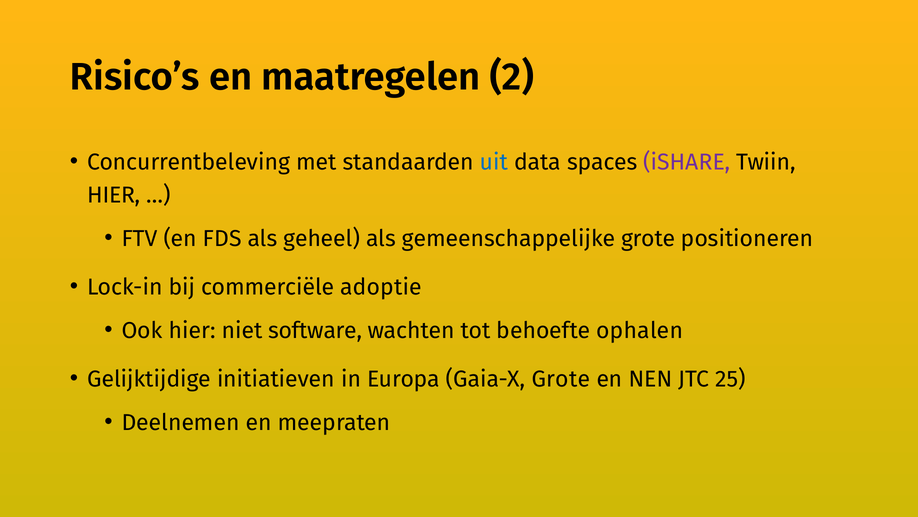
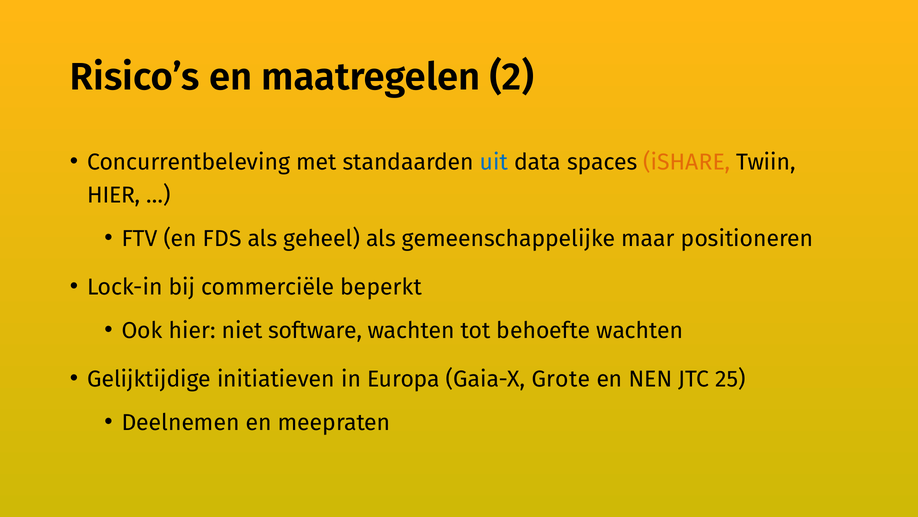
iSHARE colour: purple -> orange
gemeenschappelijke grote: grote -> maar
adoptie: adoptie -> beperkt
behoefte ophalen: ophalen -> wachten
